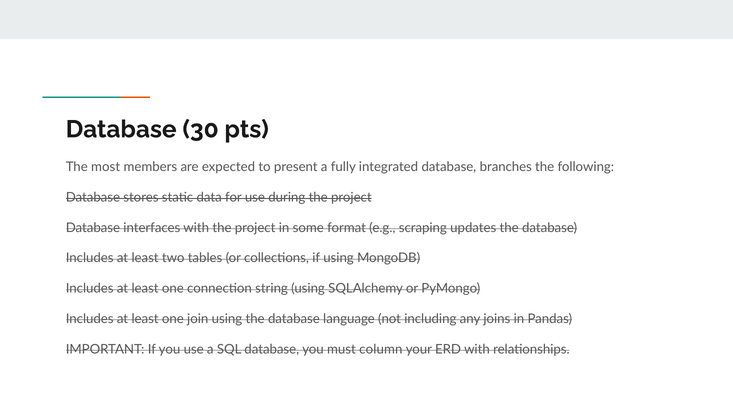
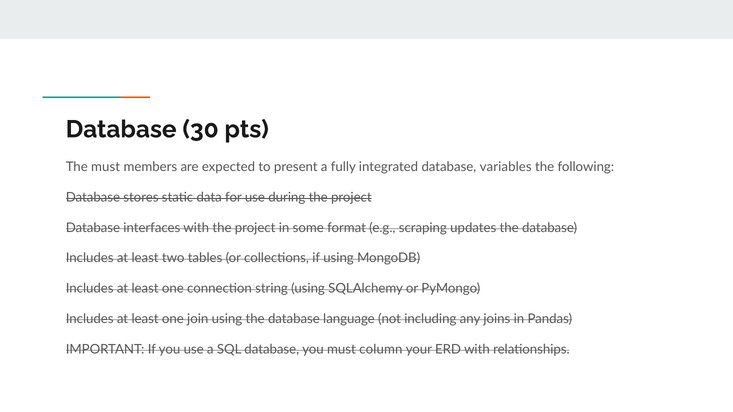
The most: most -> must
branches: branches -> variables
